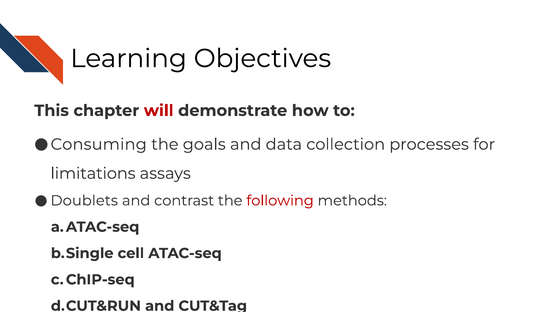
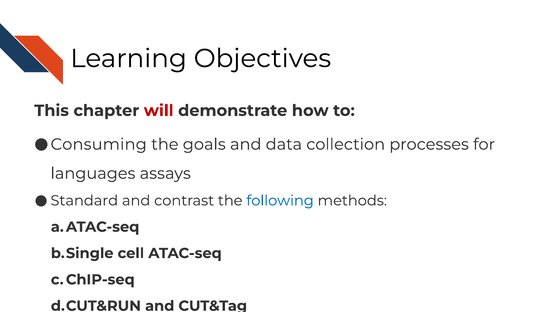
limitations: limitations -> languages
Doublets: Doublets -> Standard
following colour: red -> blue
